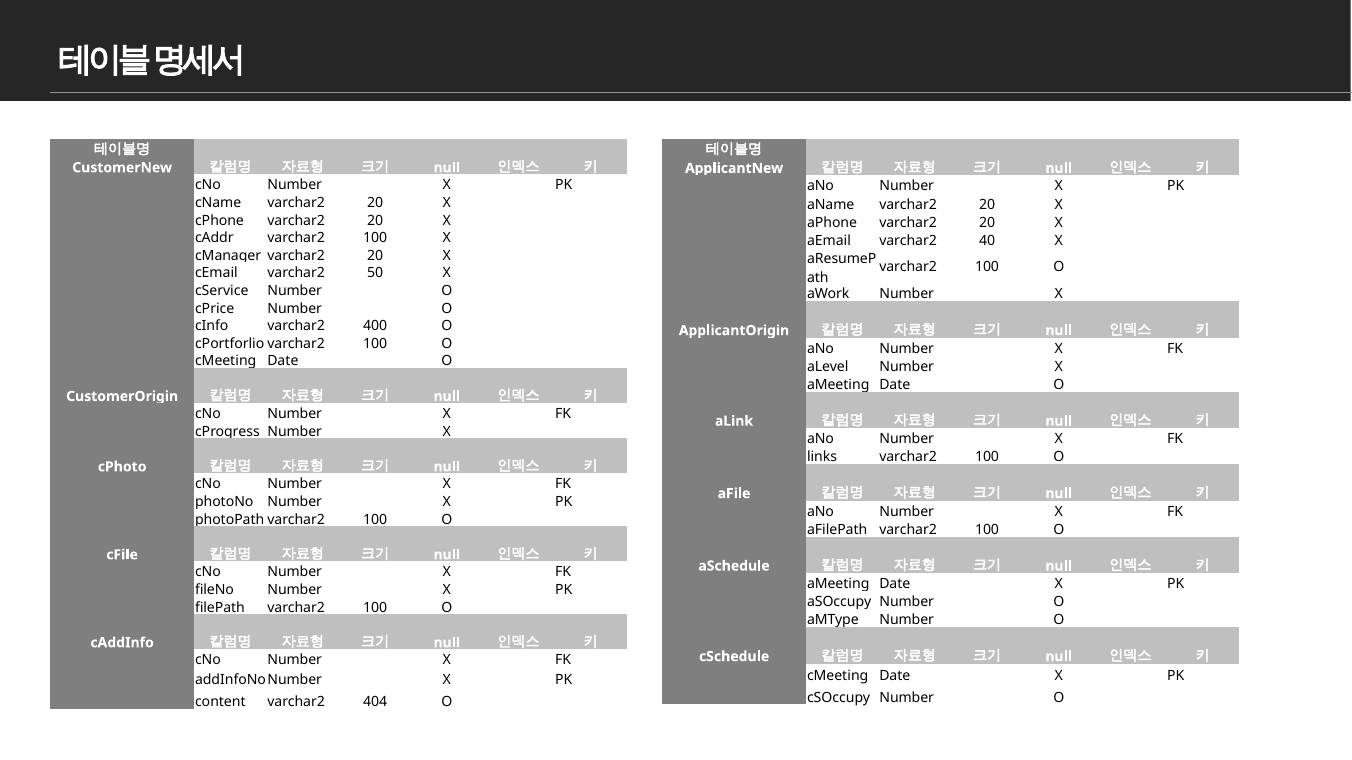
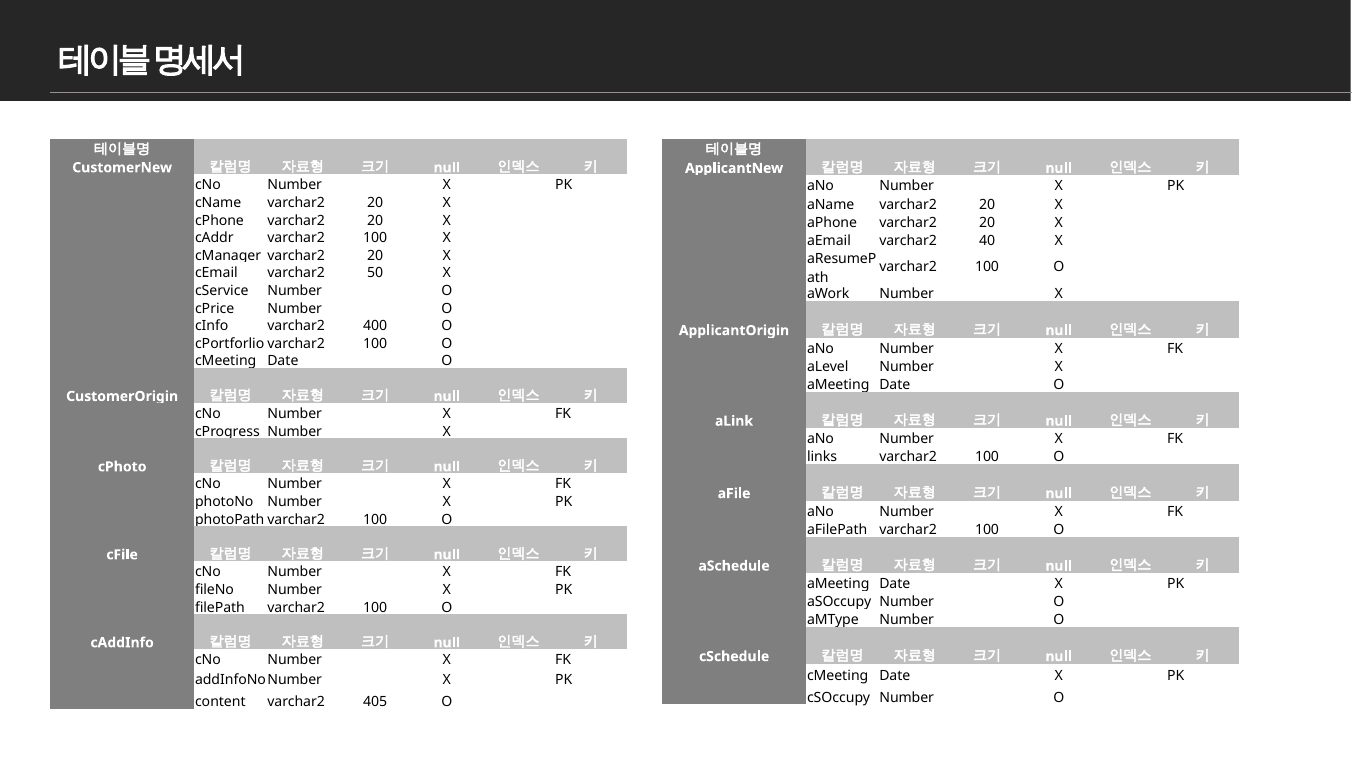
404: 404 -> 405
